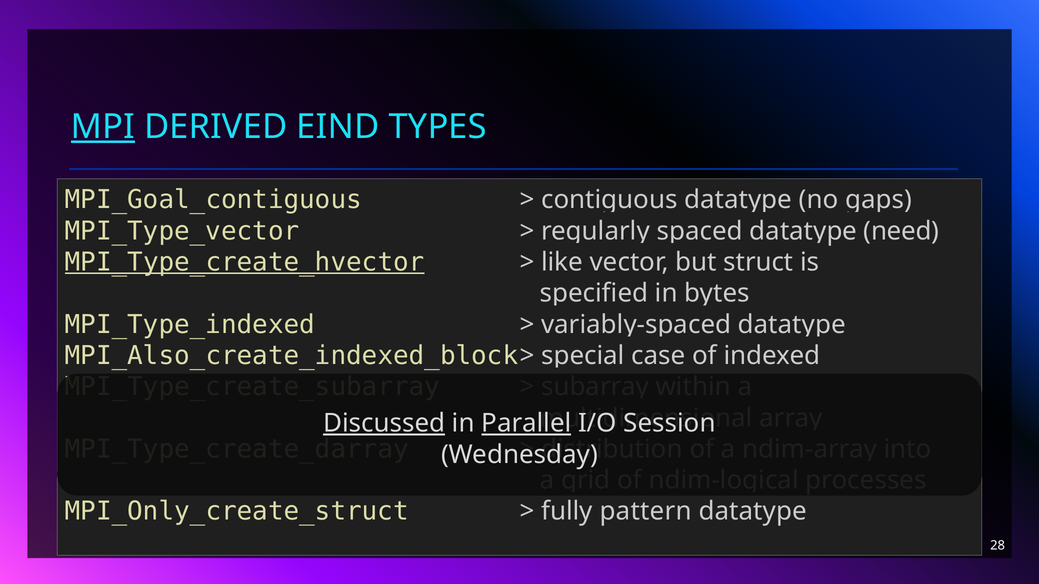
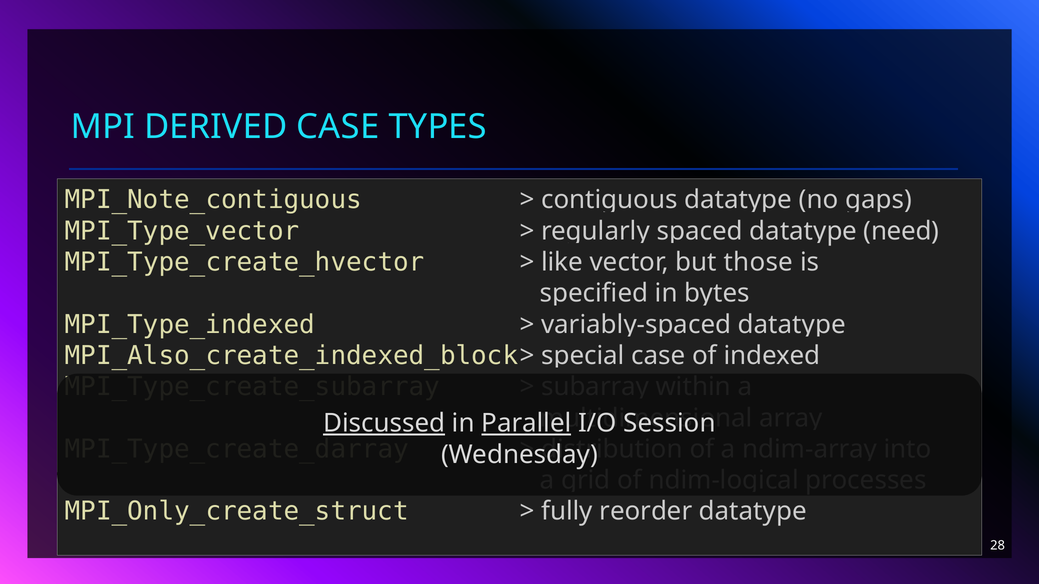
MPI underline: present -> none
DERIVED EIND: EIND -> CASE
MPI_Goal_contiguous: MPI_Goal_contiguous -> MPI_Note_contiguous
MPI_Type_create_hvector underline: present -> none
struct: struct -> those
pattern: pattern -> reorder
